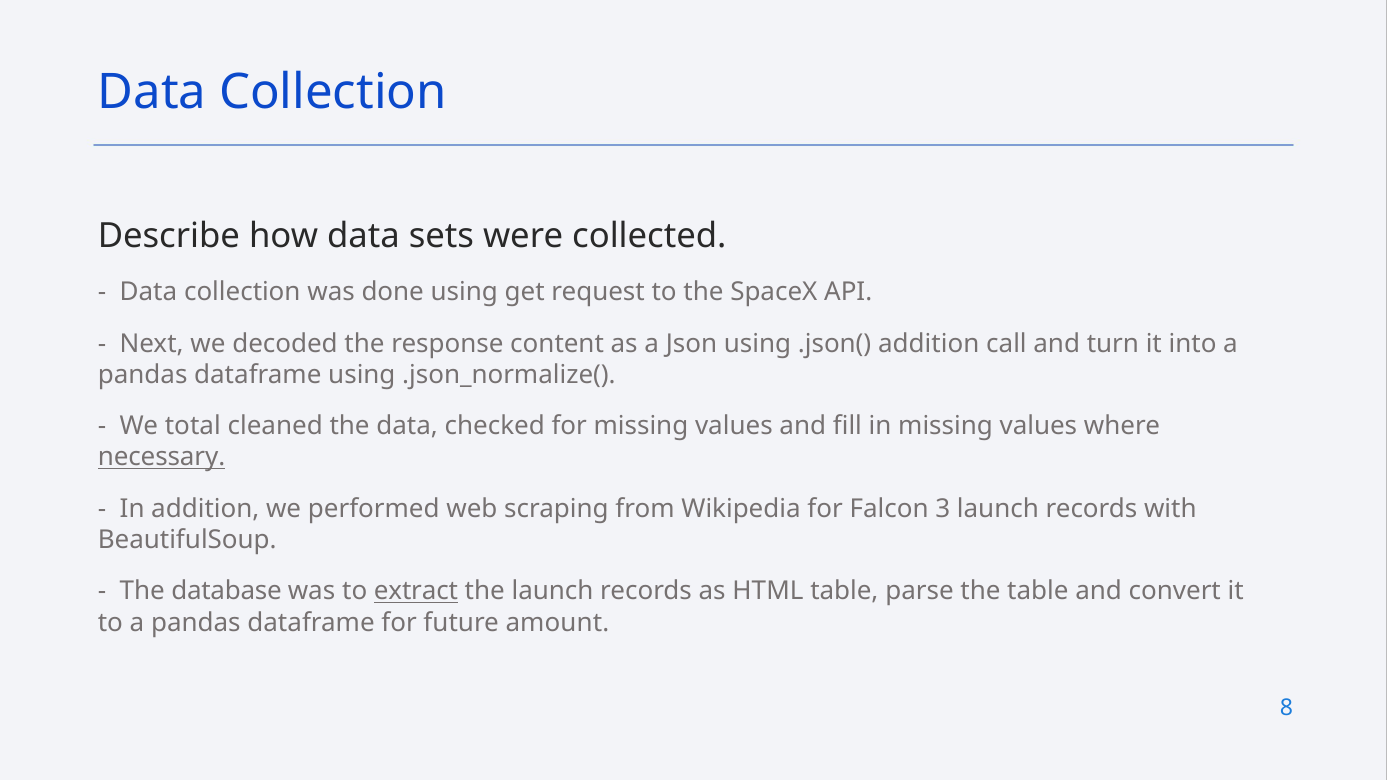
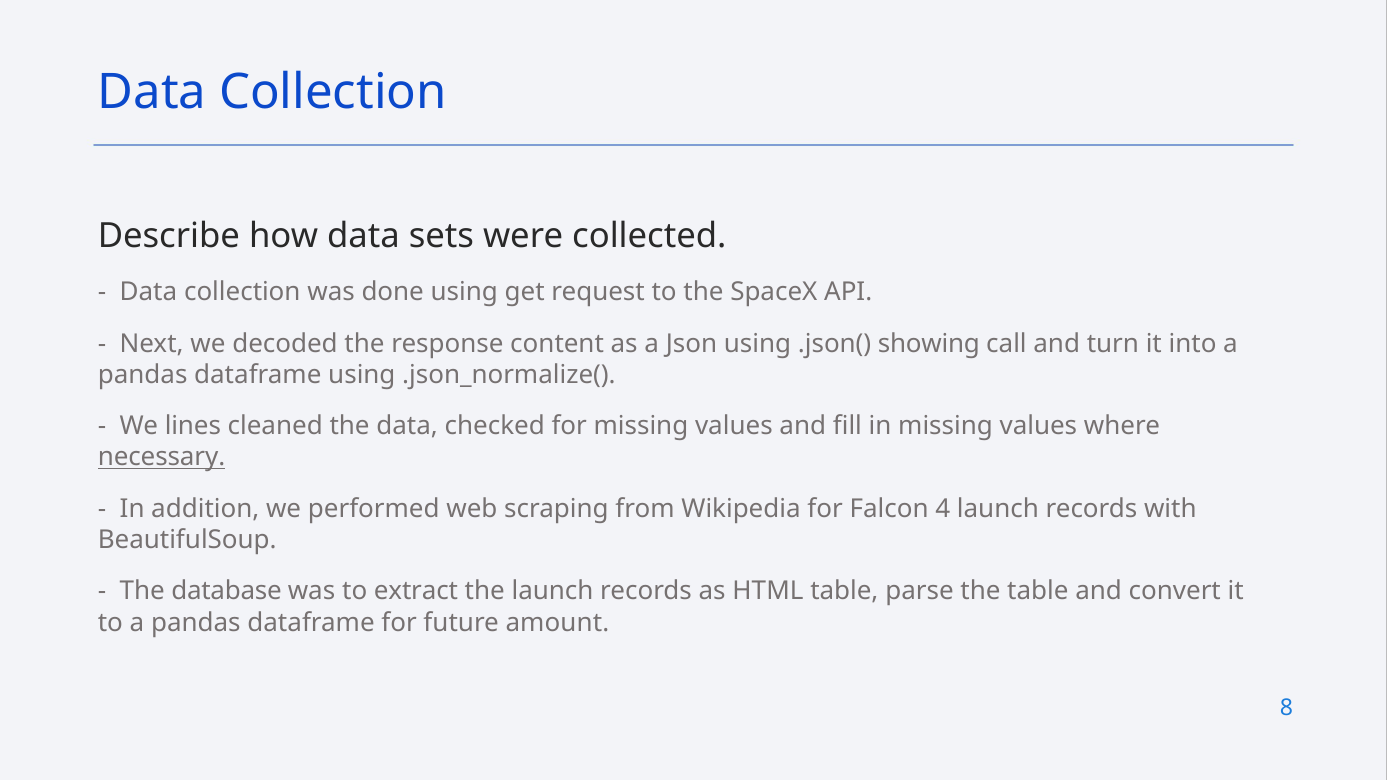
.json( addition: addition -> showing
total: total -> lines
3: 3 -> 4
extract underline: present -> none
